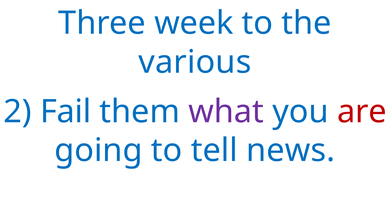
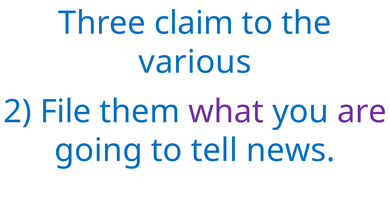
week: week -> claim
Fail: Fail -> File
are colour: red -> purple
